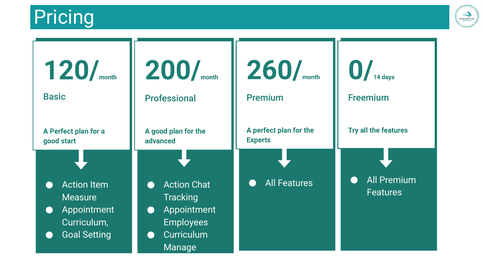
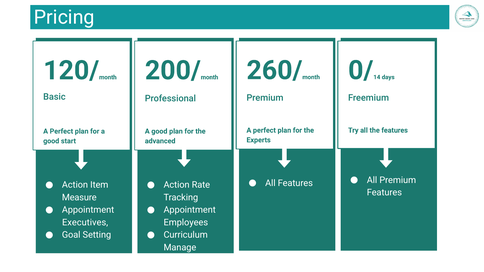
Chat: Chat -> Rate
Curriculum at (85, 223): Curriculum -> Executives
